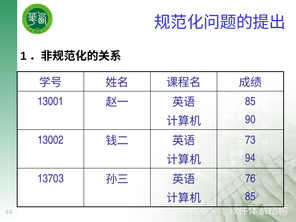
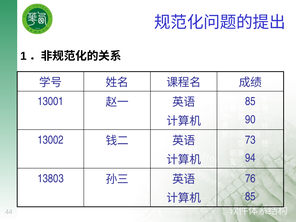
13703: 13703 -> 13803
